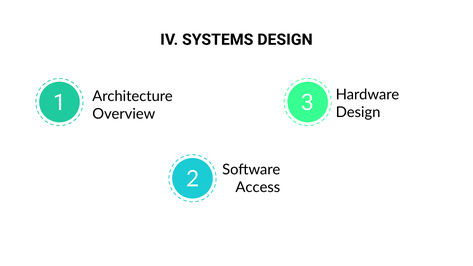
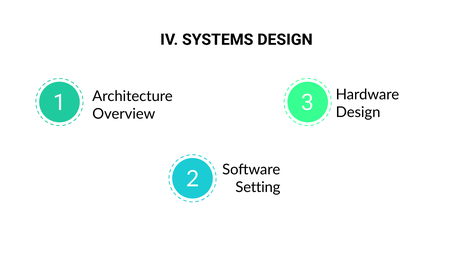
Access: Access -> Setting
